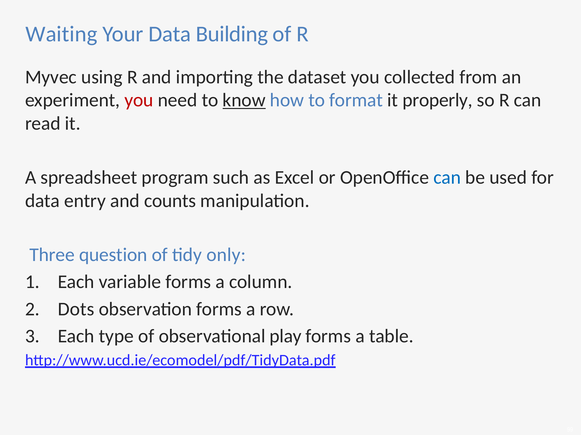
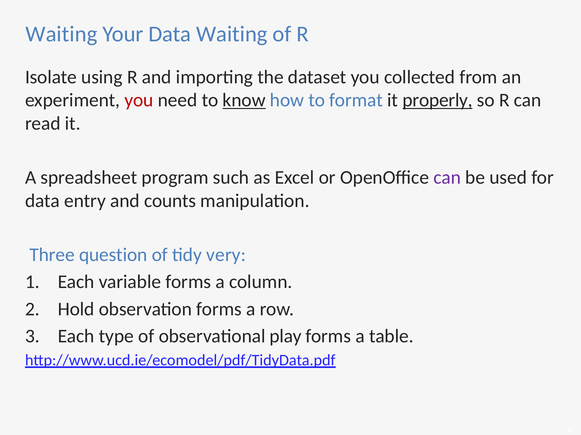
Data Building: Building -> Waiting
Myvec: Myvec -> Isolate
properly underline: none -> present
can at (447, 178) colour: blue -> purple
only: only -> very
Dots: Dots -> Hold
